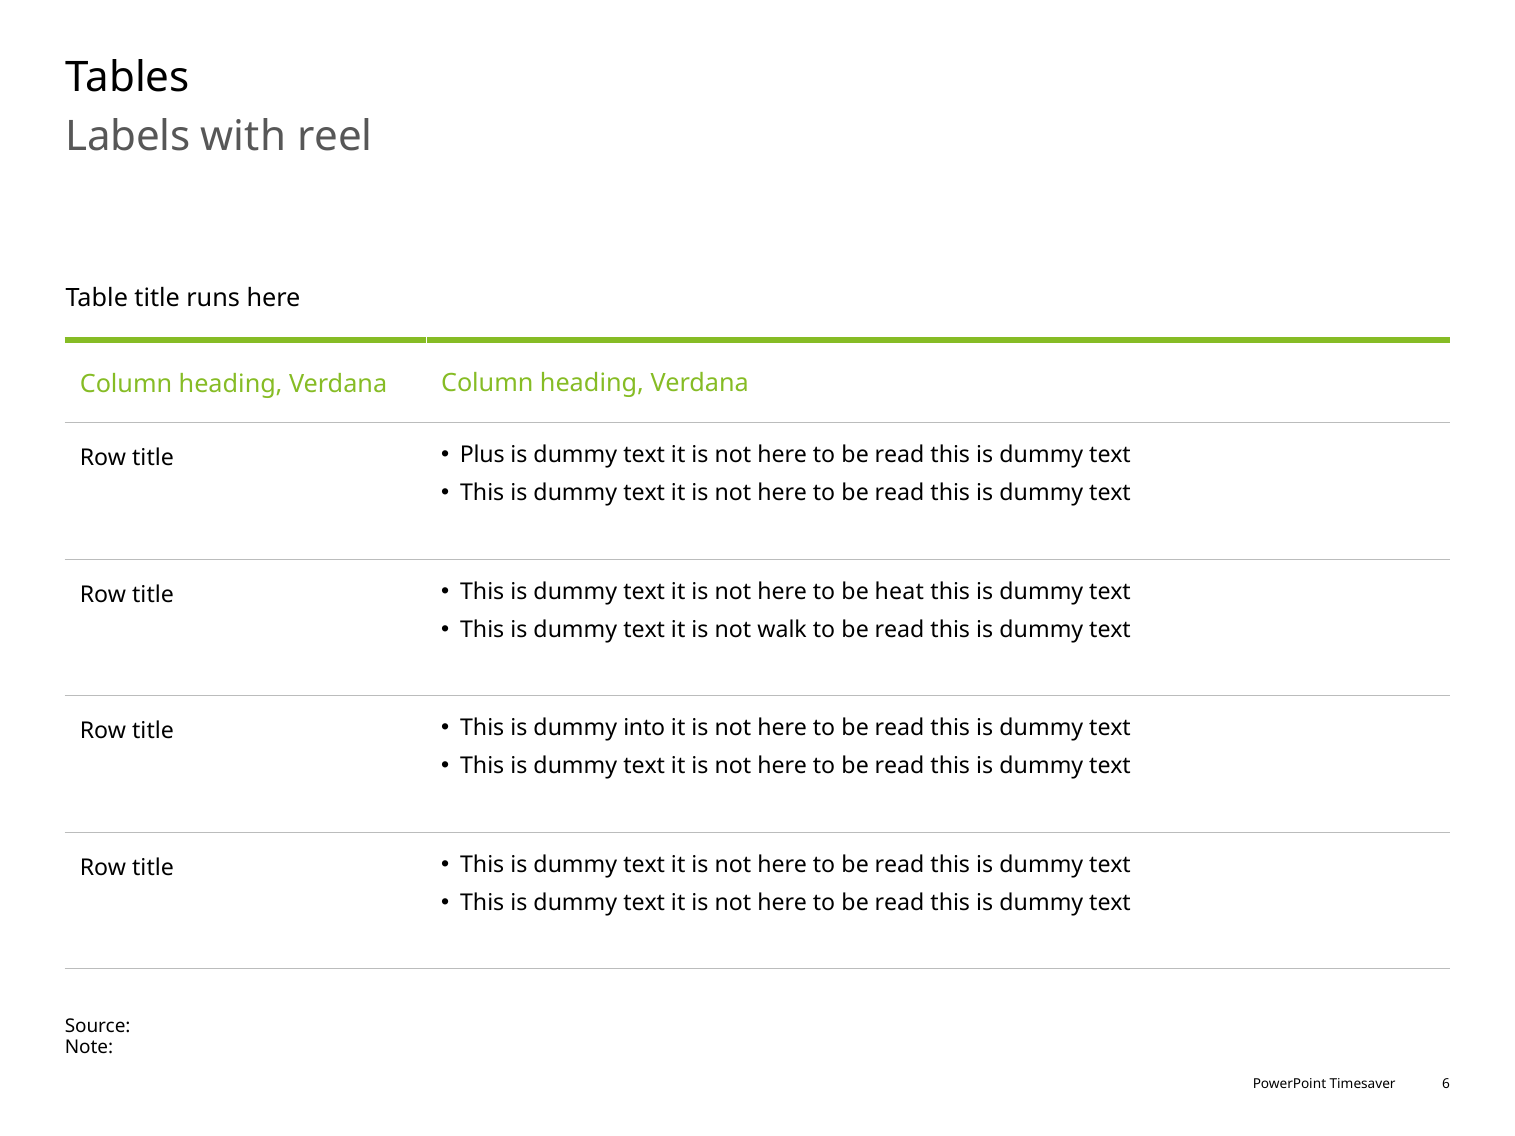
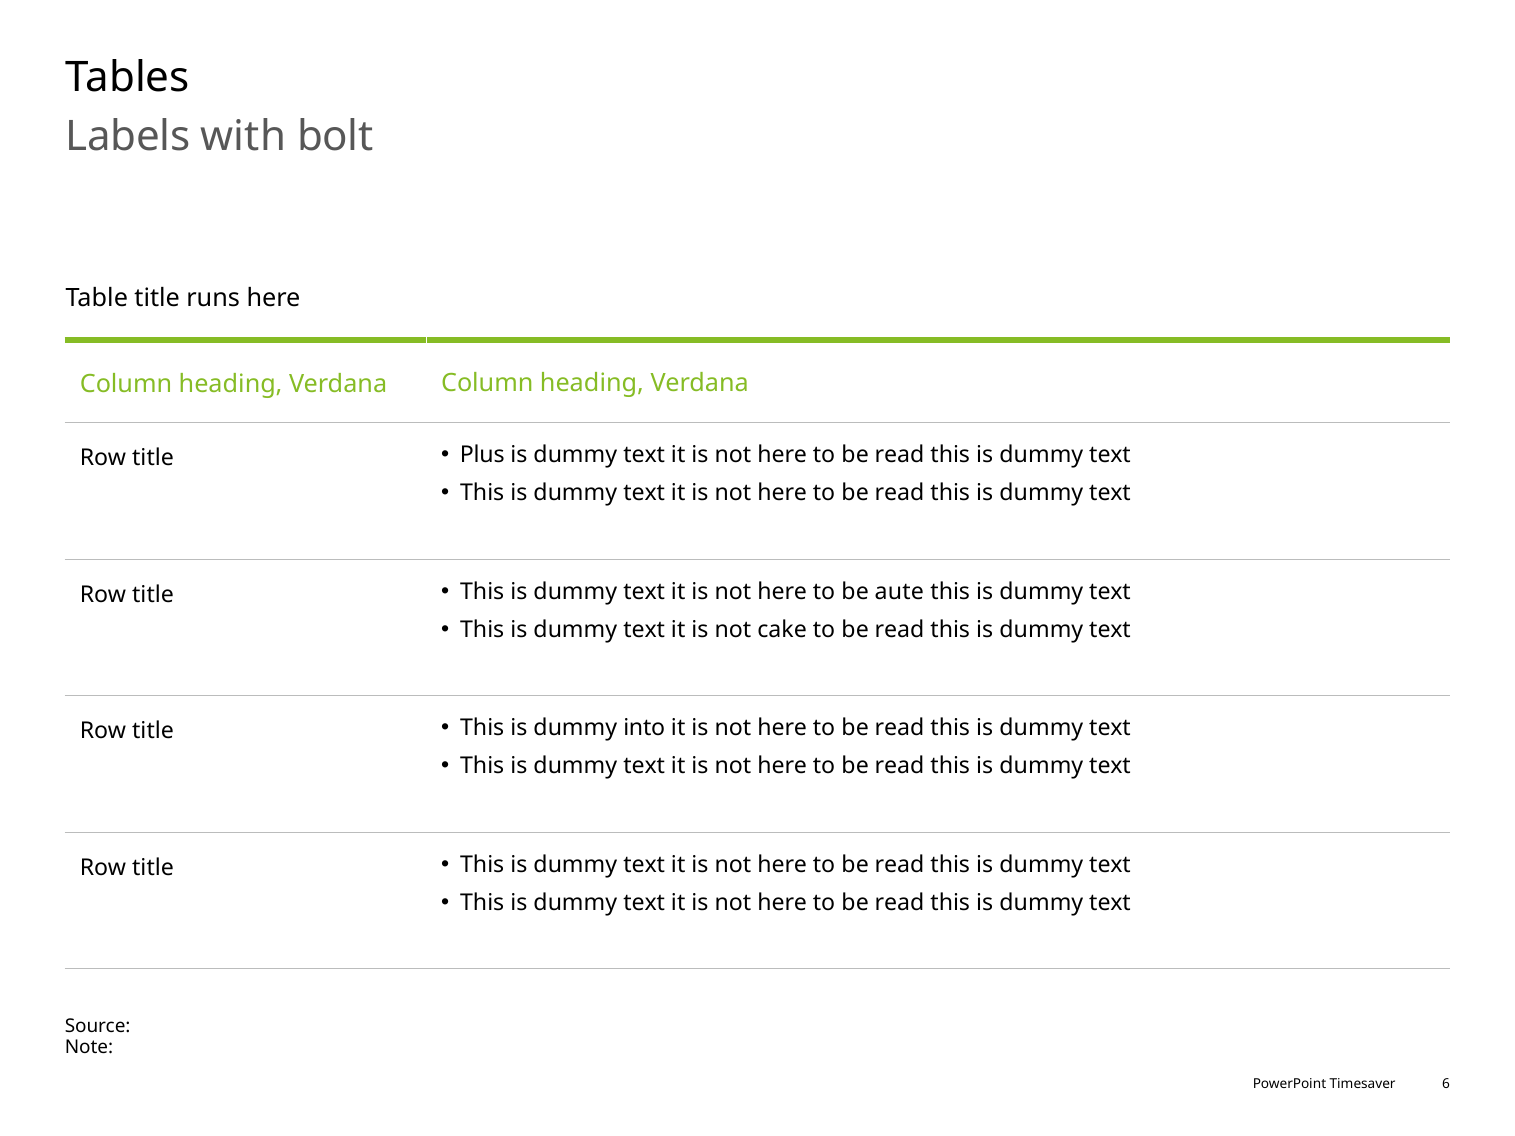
reel: reel -> bolt
heat: heat -> aute
walk: walk -> cake
